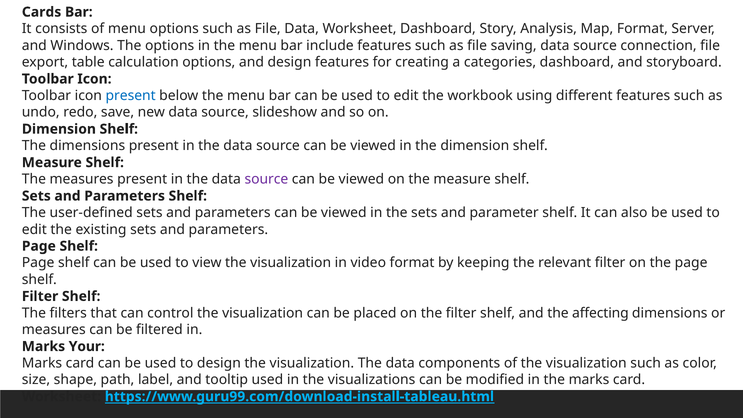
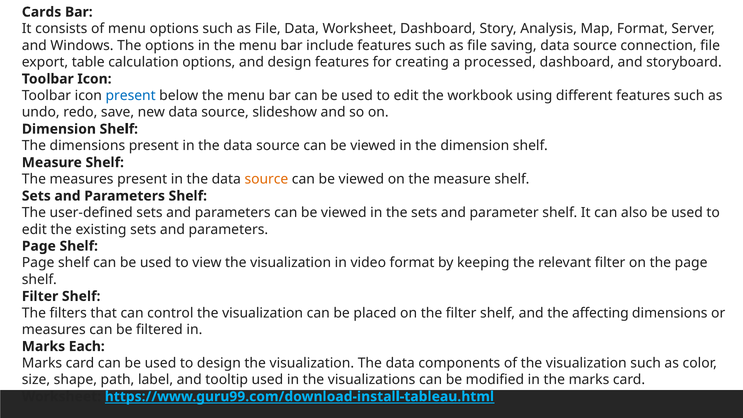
categories: categories -> processed
source at (266, 179) colour: purple -> orange
Your: Your -> Each
